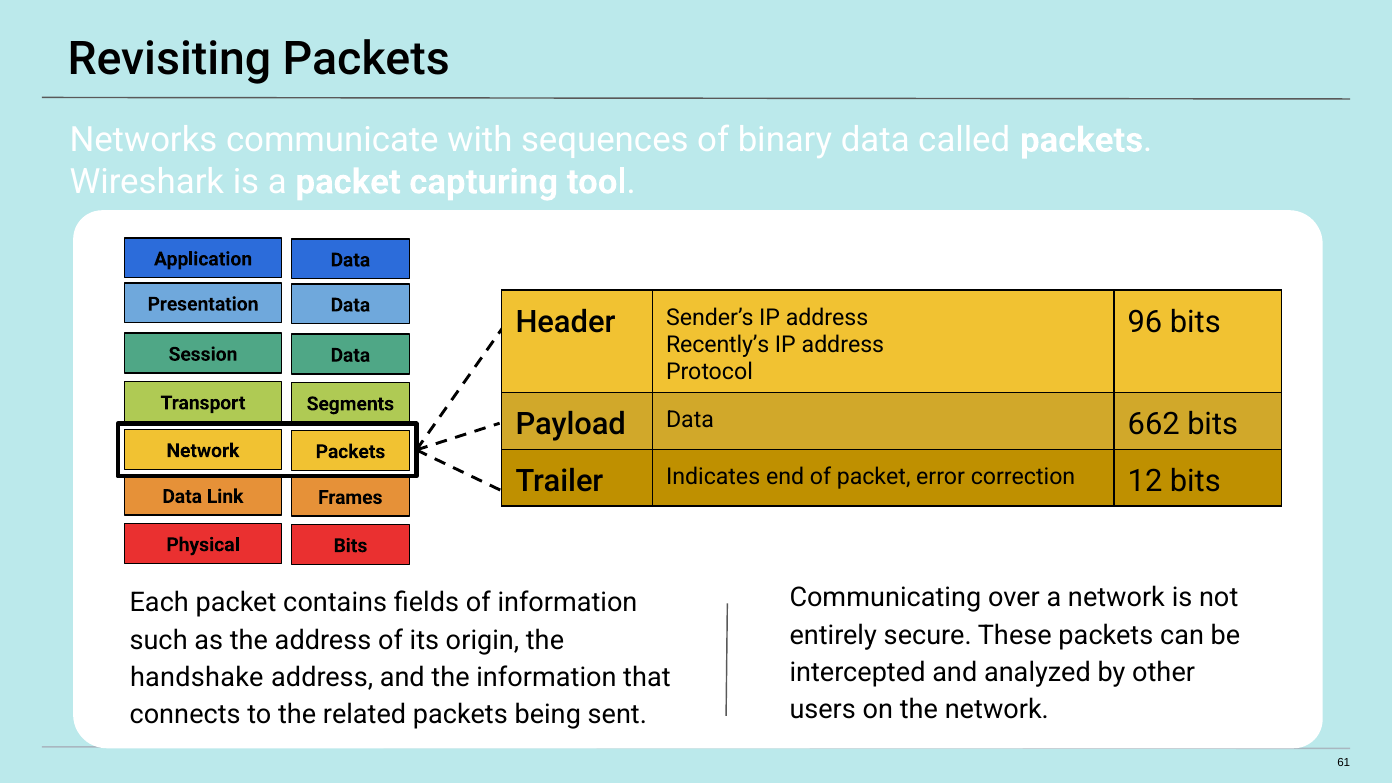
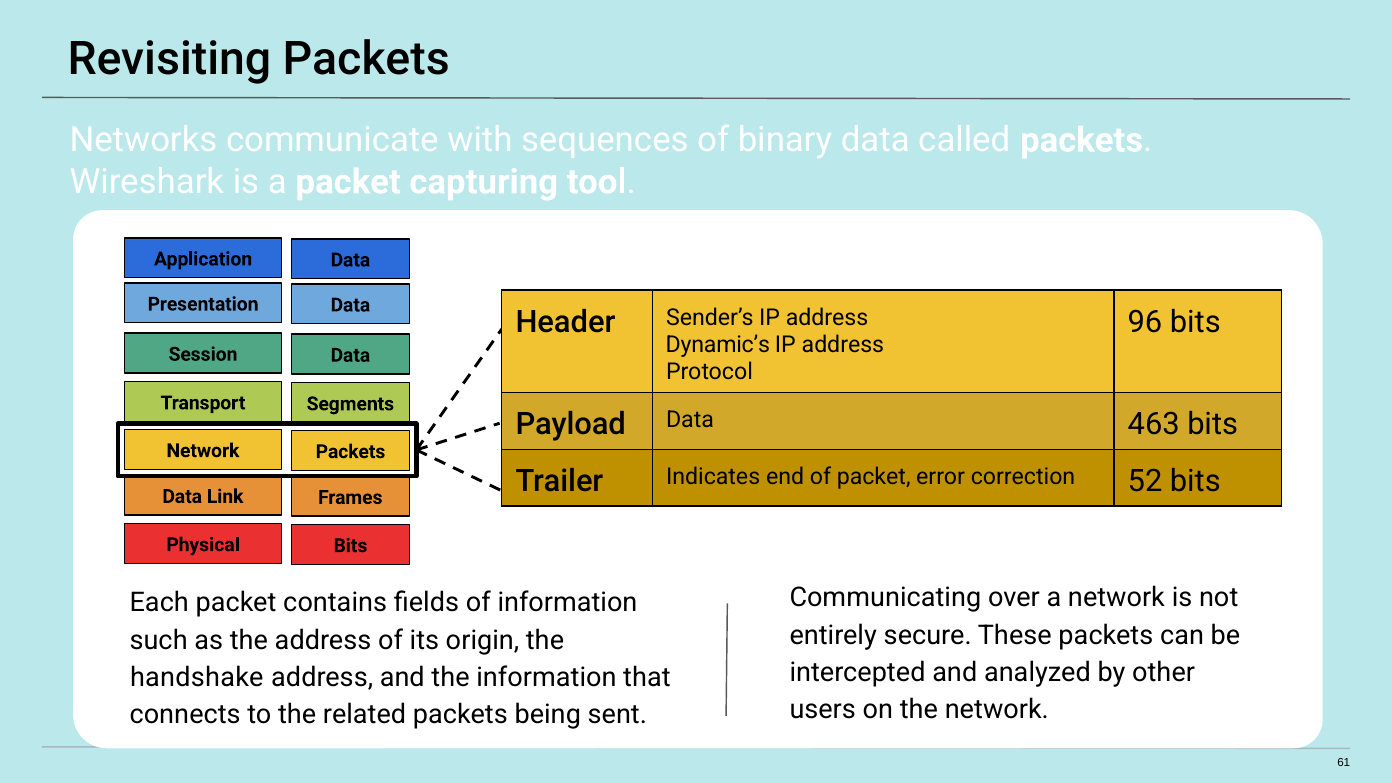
Recently’s: Recently’s -> Dynamic’s
662: 662 -> 463
12: 12 -> 52
